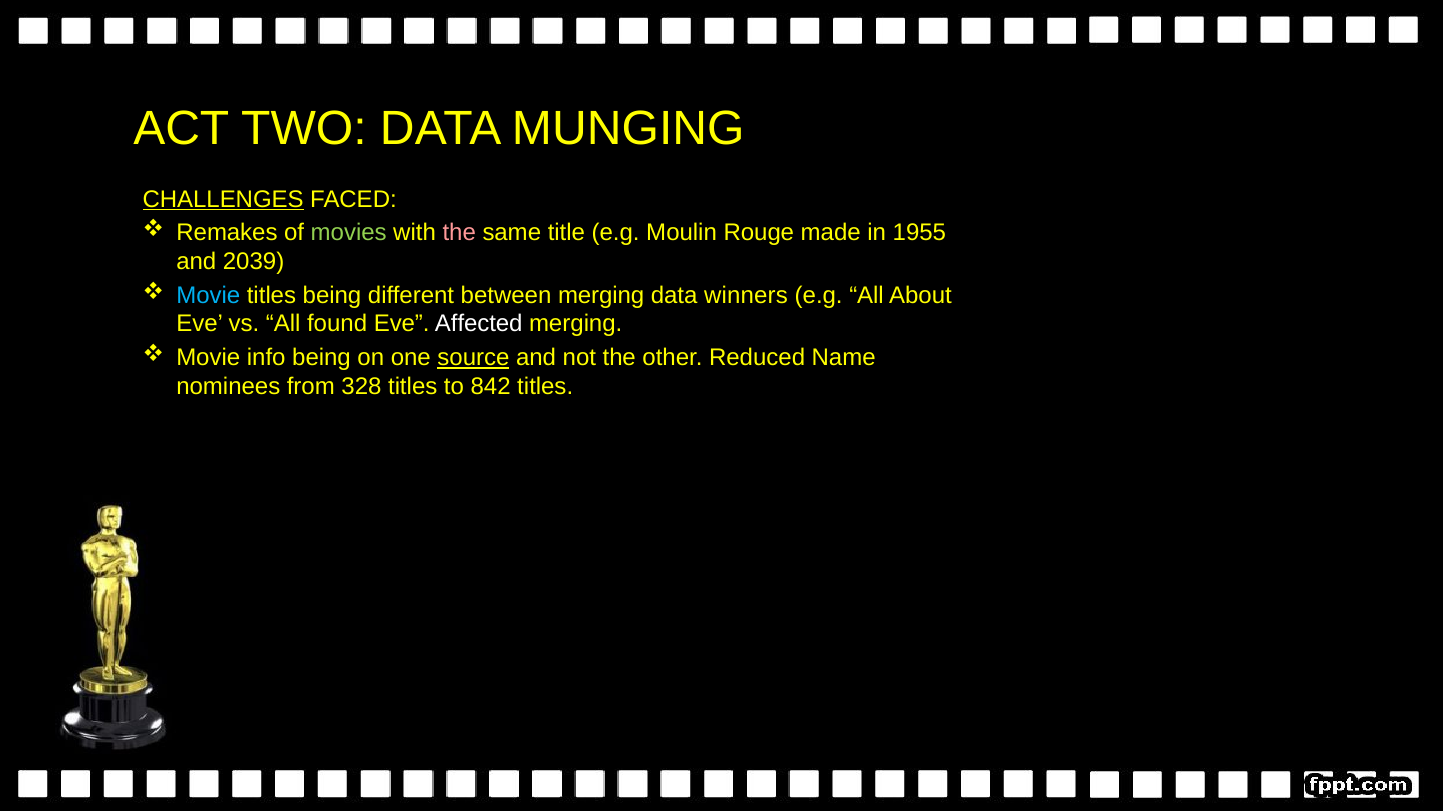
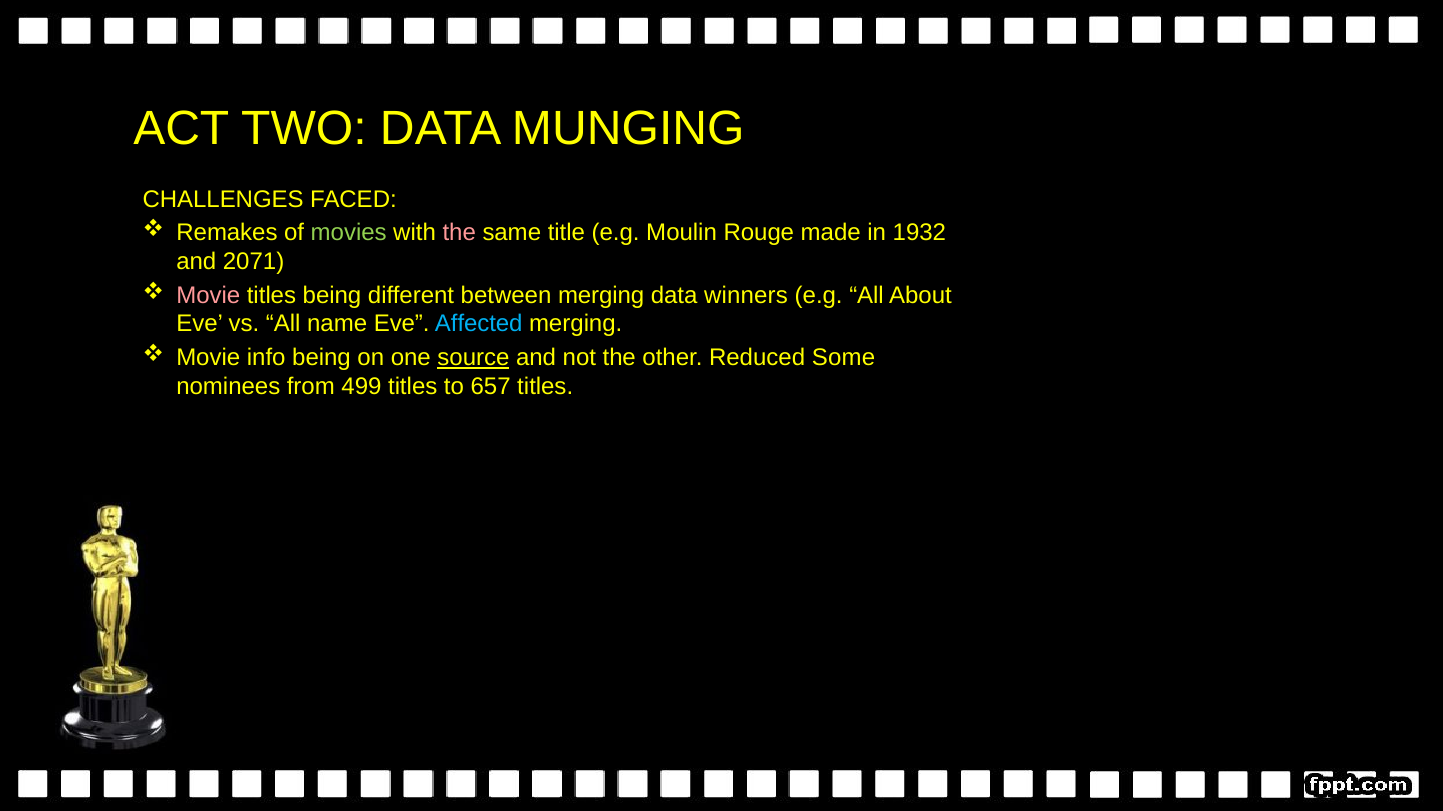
CHALLENGES underline: present -> none
1955: 1955 -> 1932
2039: 2039 -> 2071
Movie at (208, 295) colour: light blue -> pink
found: found -> name
Affected colour: white -> light blue
Name: Name -> Some
328: 328 -> 499
842: 842 -> 657
